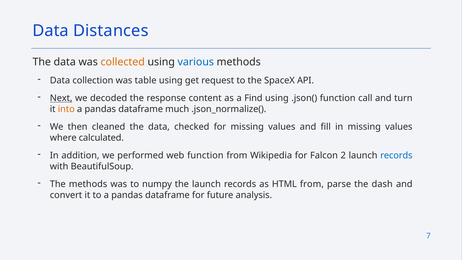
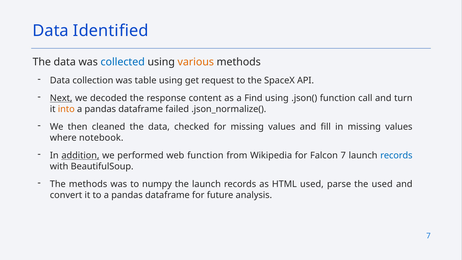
Distances: Distances -> Identified
collected colour: orange -> blue
various colour: blue -> orange
much: much -> failed
calculated: calculated -> notebook
addition underline: none -> present
Falcon 2: 2 -> 7
HTML from: from -> used
the dash: dash -> used
